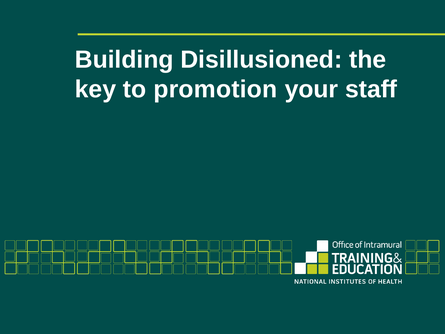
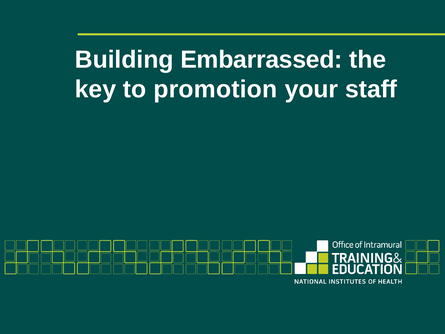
Disillusioned: Disillusioned -> Embarrassed
